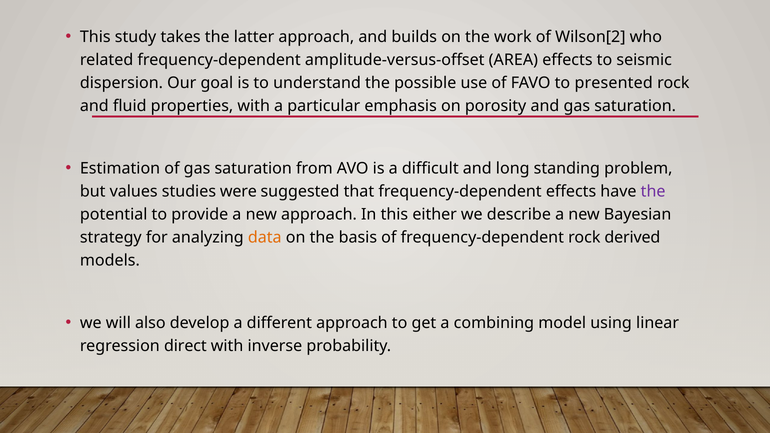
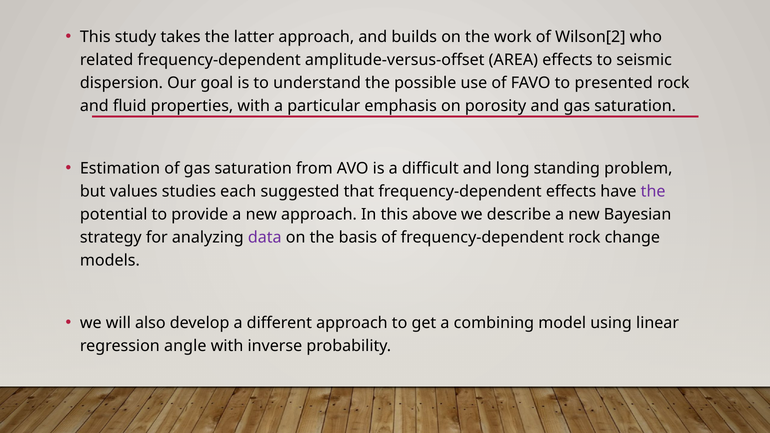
were: were -> each
either: either -> above
data colour: orange -> purple
derived: derived -> change
direct: direct -> angle
